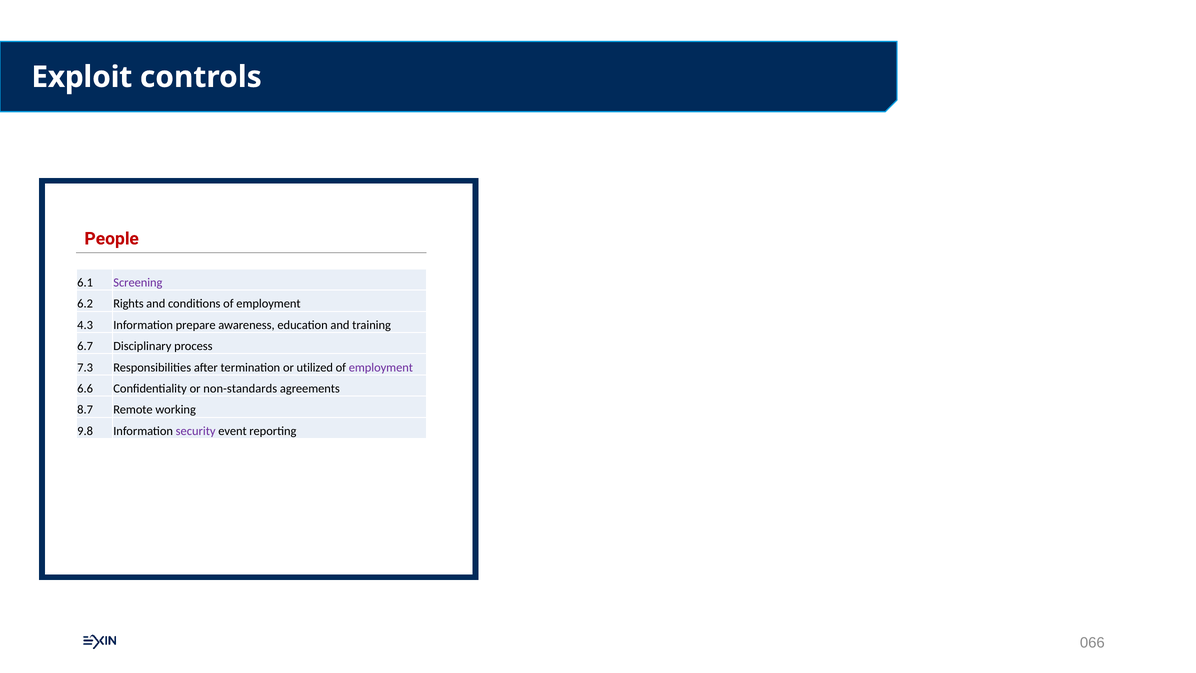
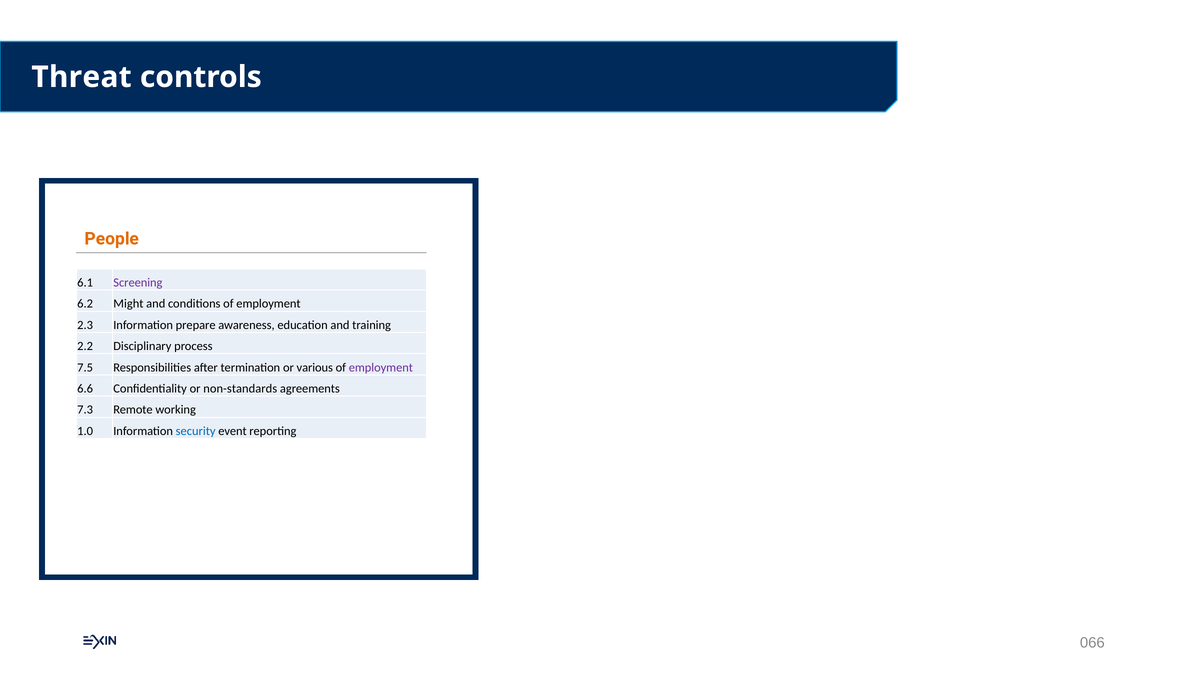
Exploit: Exploit -> Threat
People colour: red -> orange
Rights: Rights -> Might
4.3: 4.3 -> 2.3
6.7: 6.7 -> 2.2
7.3: 7.3 -> 7.5
utilized: utilized -> various
8.7: 8.7 -> 7.3
9.8: 9.8 -> 1.0
security colour: purple -> blue
